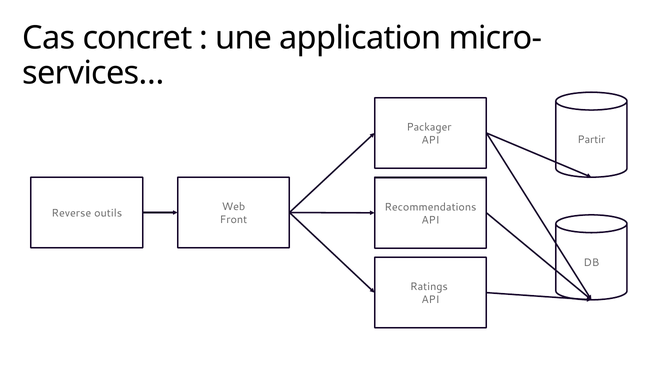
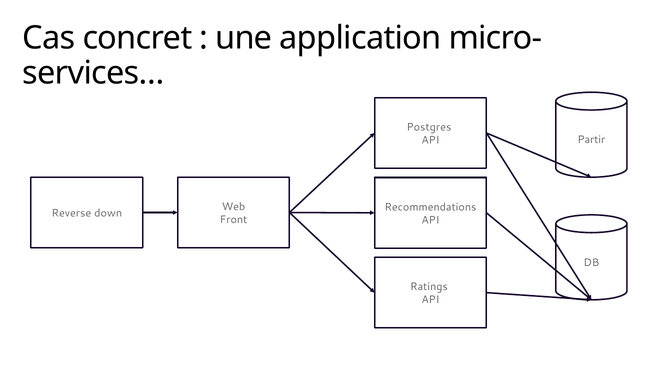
Packager: Packager -> Postgres
outils: outils -> down
